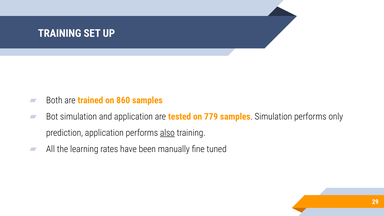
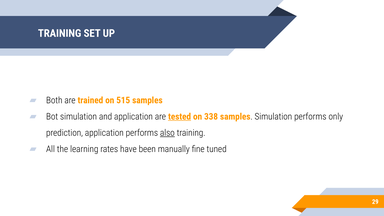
860: 860 -> 515
tested underline: none -> present
779: 779 -> 338
